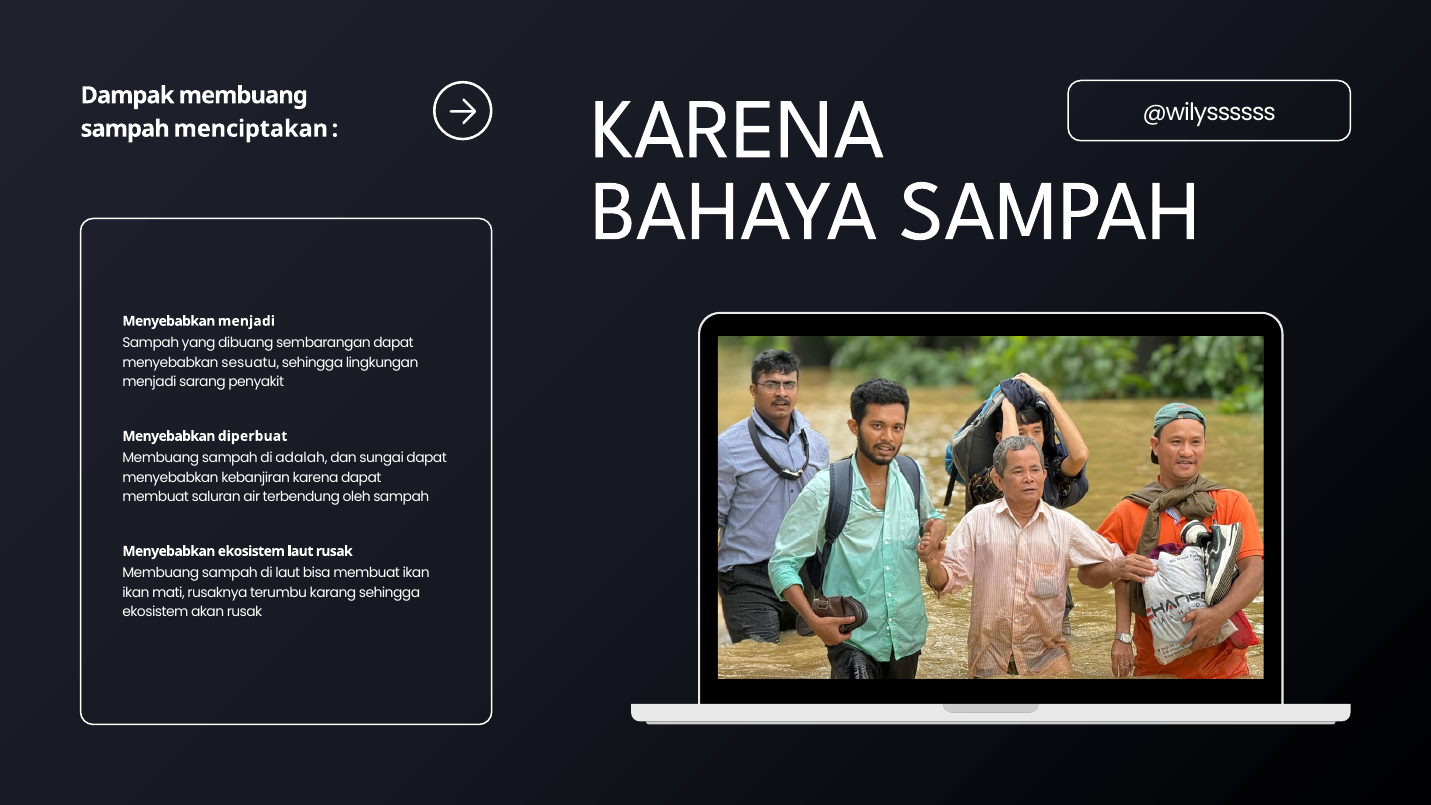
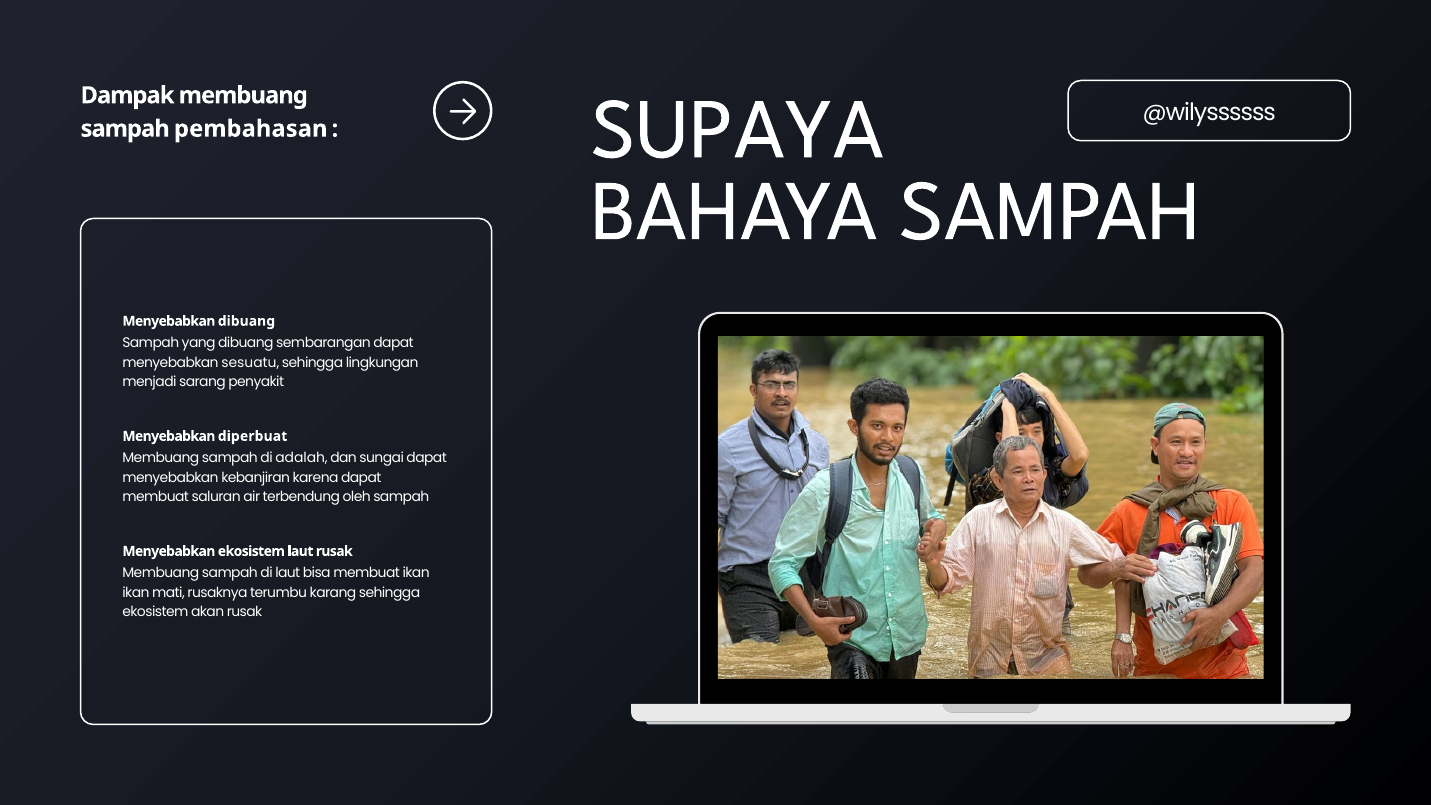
KARENA at (738, 129): KARENA -> SUPAYA
menciptakan: menciptakan -> pembahasan
Menyebabkan menjadi: menjadi -> dibuang
